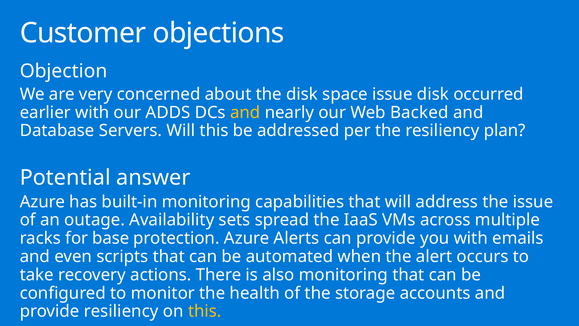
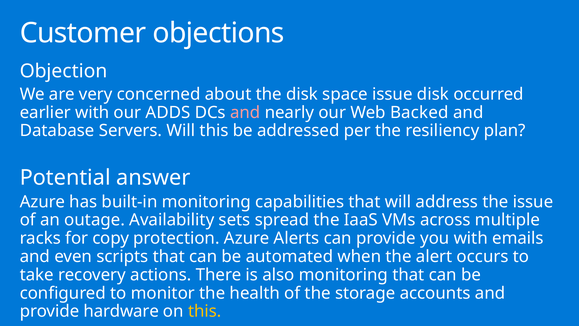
and at (245, 112) colour: yellow -> pink
base: base -> copy
provide resiliency: resiliency -> hardware
